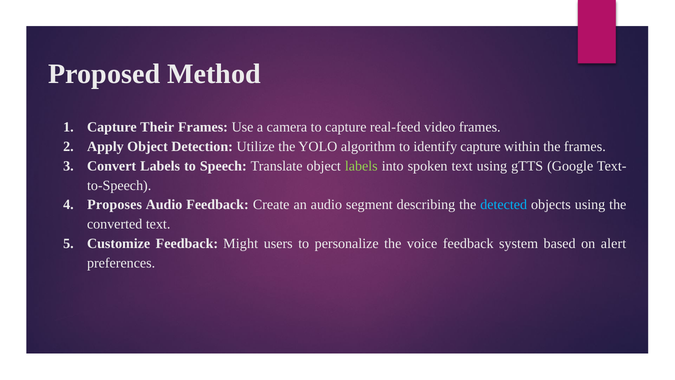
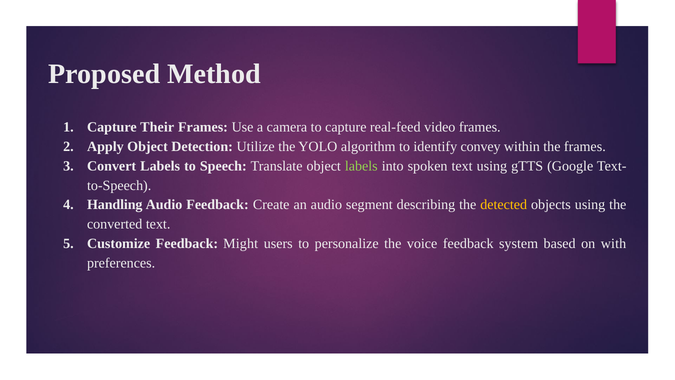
identify capture: capture -> convey
Proposes: Proposes -> Handling
detected colour: light blue -> yellow
alert: alert -> with
